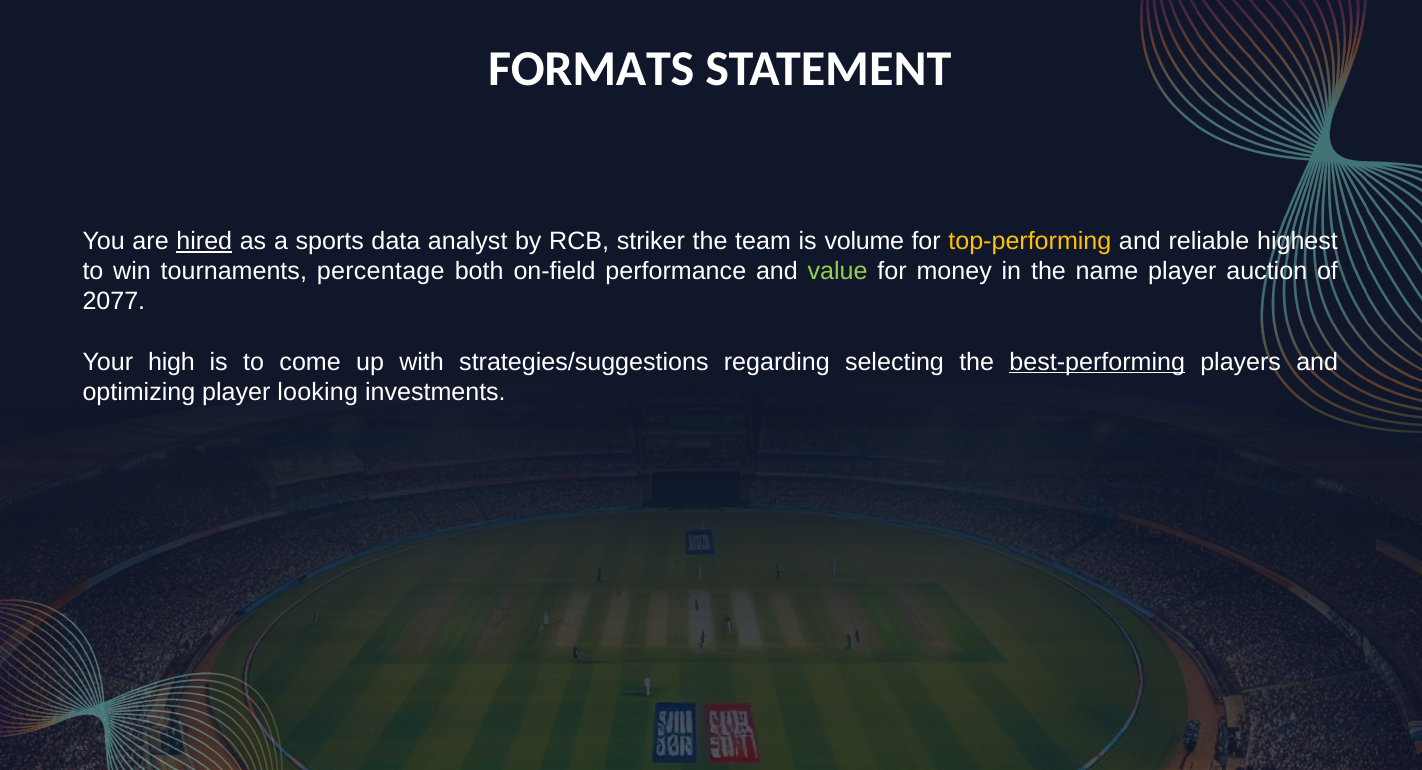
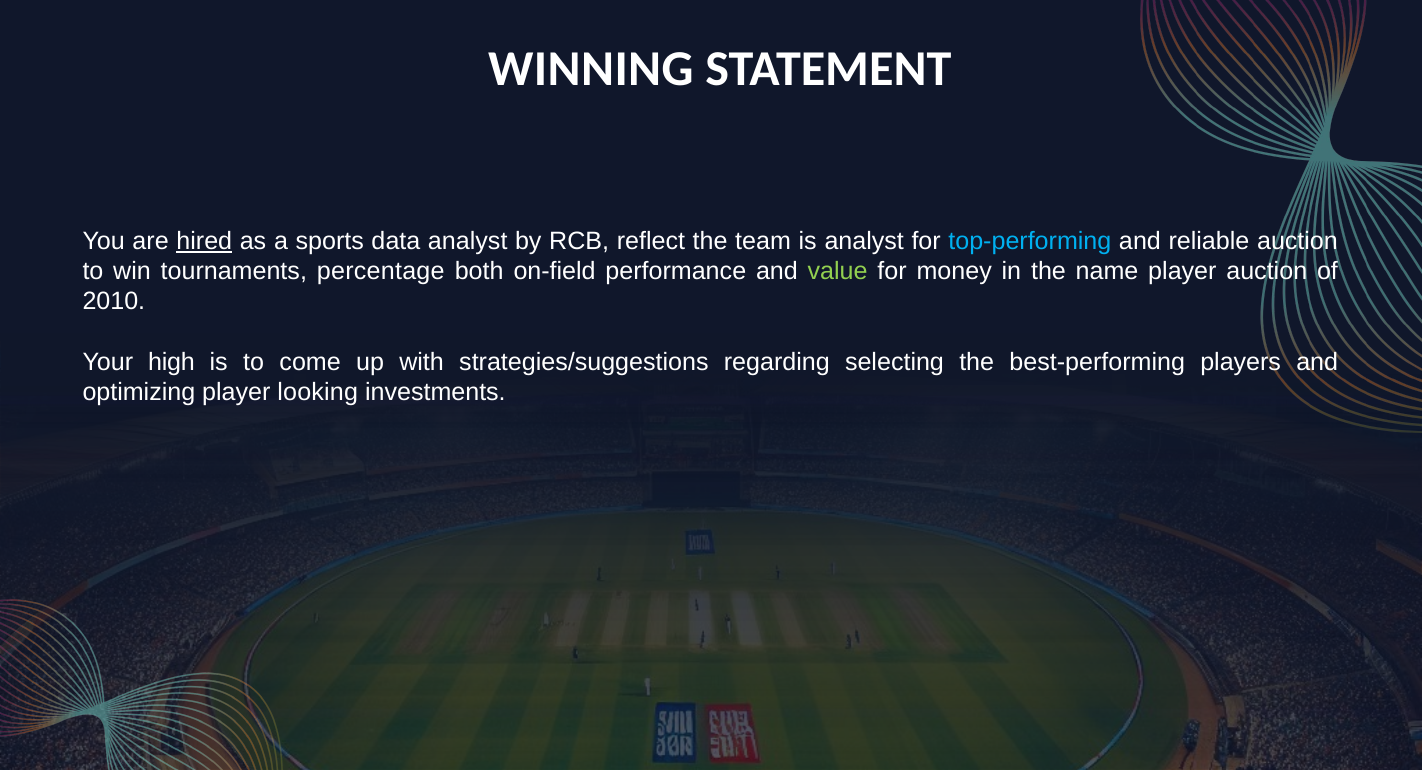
FORMATS: FORMATS -> WINNING
striker: striker -> reflect
is volume: volume -> analyst
top-performing colour: yellow -> light blue
reliable highest: highest -> auction
2077: 2077 -> 2010
best-performing underline: present -> none
